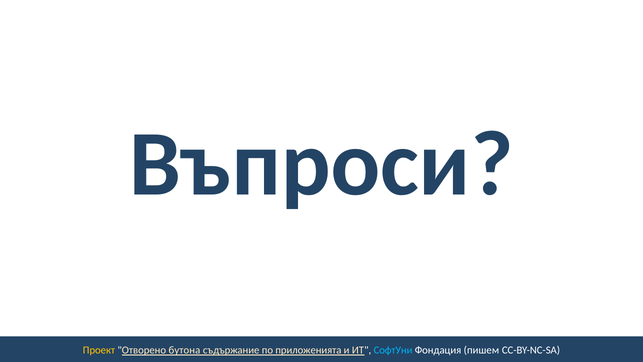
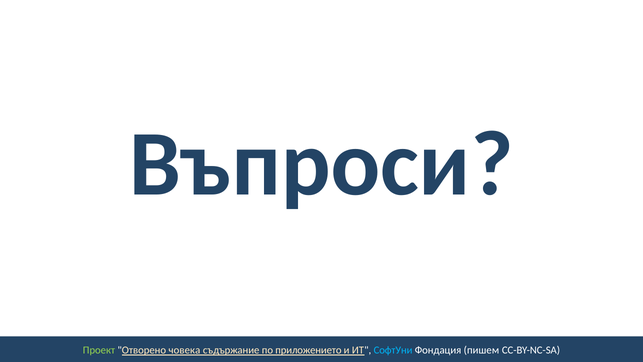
Проект colour: yellow -> light green
бутона: бутона -> човека
приложенията: приложенията -> приложението
